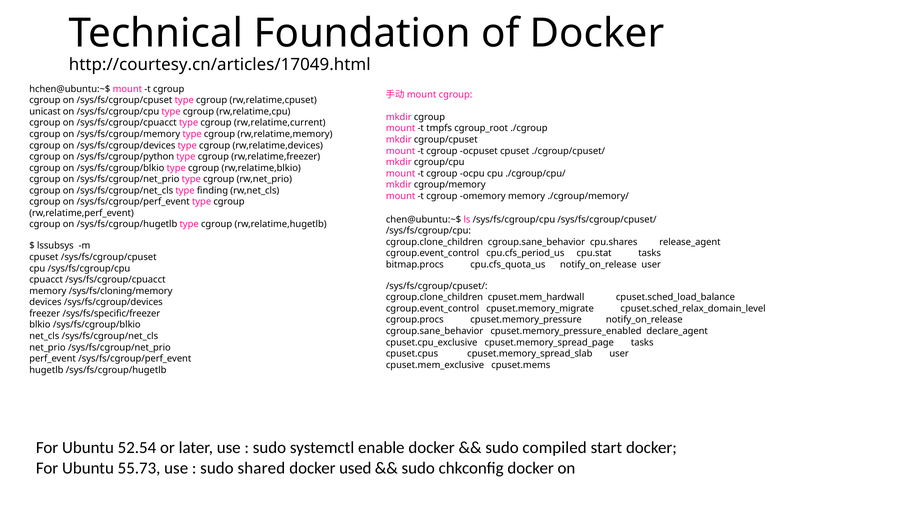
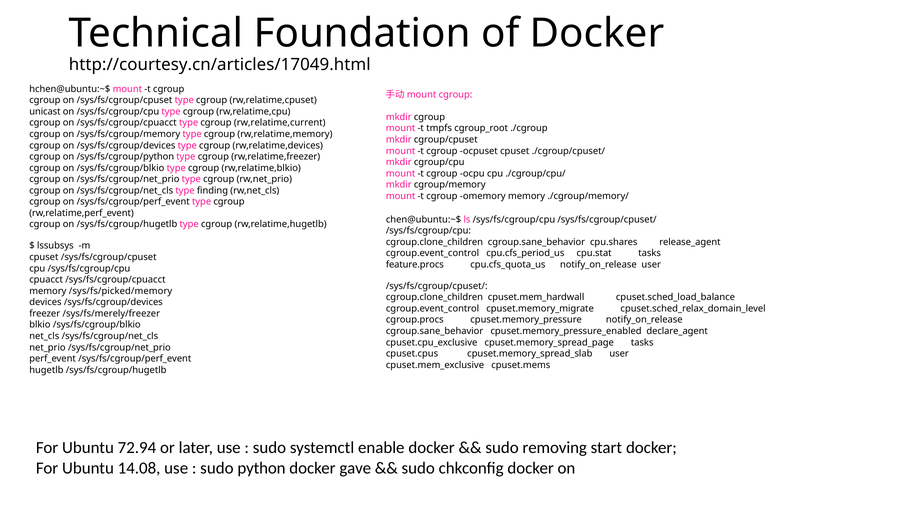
bitmap.procs: bitmap.procs -> feature.procs
/sys/fs/cloning/memory: /sys/fs/cloning/memory -> /sys/fs/picked/memory
/sys/fs/specific/freezer: /sys/fs/specific/freezer -> /sys/fs/merely/freezer
52.54: 52.54 -> 72.94
compiled: compiled -> removing
55.73: 55.73 -> 14.08
shared: shared -> python
used: used -> gave
